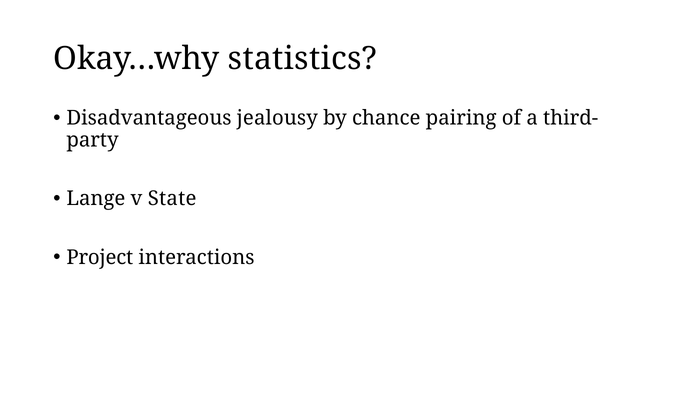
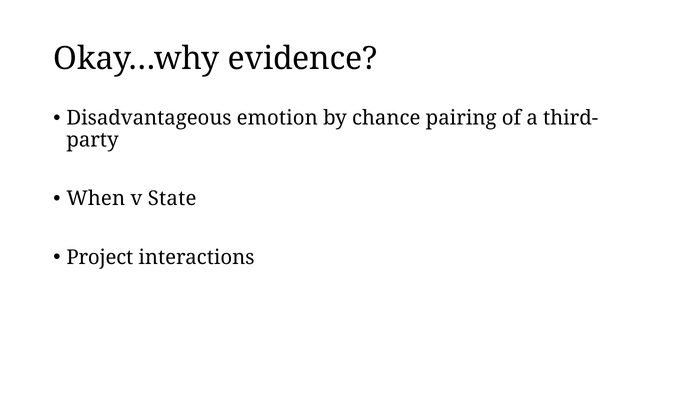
statistics: statistics -> evidence
jealousy: jealousy -> emotion
Lange: Lange -> When
